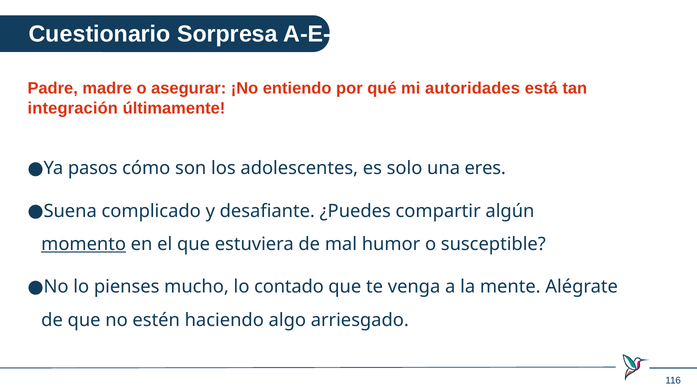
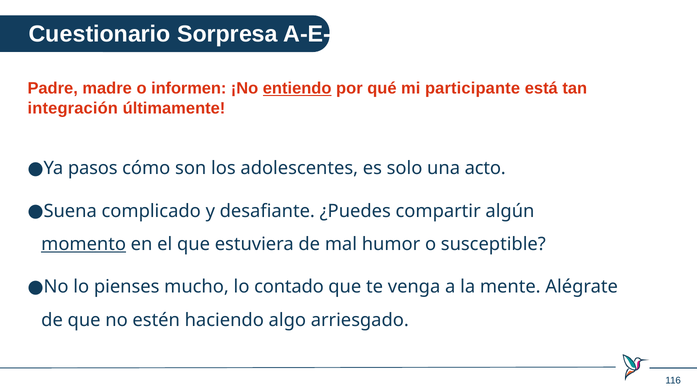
asegurar: asegurar -> informen
entiendo underline: none -> present
autoridades: autoridades -> participante
eres: eres -> acto
